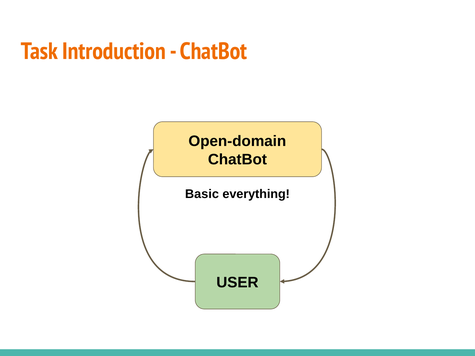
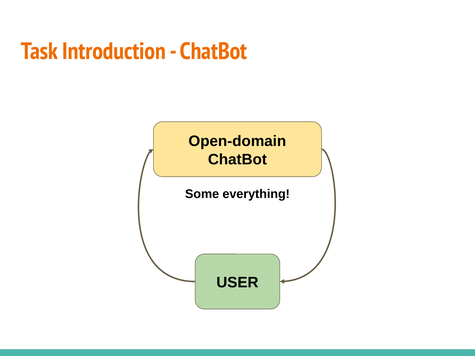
Basic: Basic -> Some
